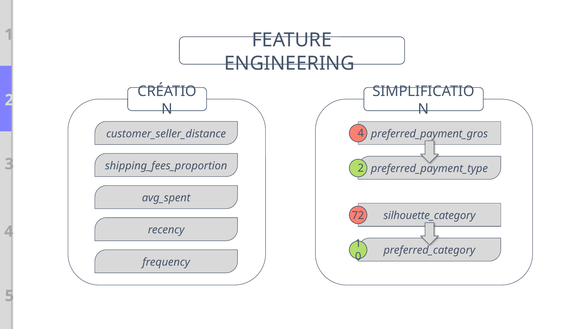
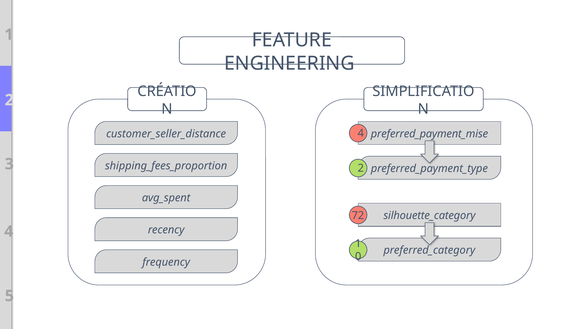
preferred_payment_gros: preferred_payment_gros -> preferred_payment_mise
